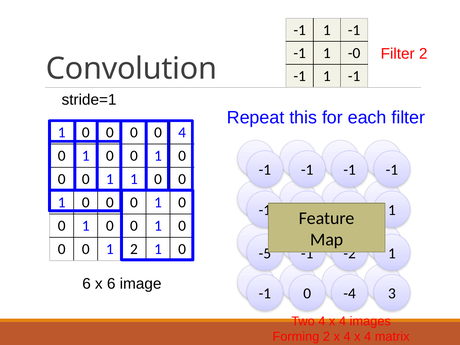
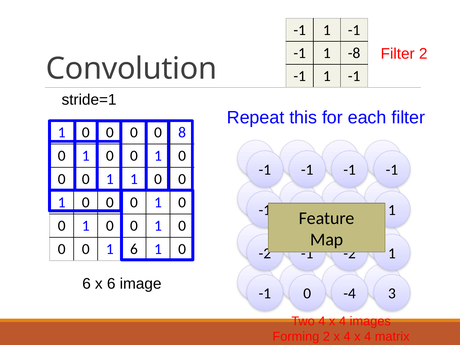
-0: -0 -> -8
0 4: 4 -> 8
1 2: 2 -> 6
-5 at (265, 253): -5 -> -2
